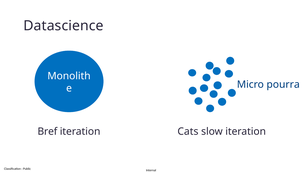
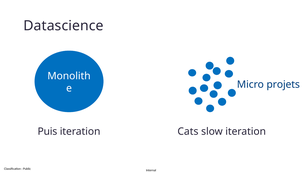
pourra: pourra -> projets
Bref: Bref -> Puis
